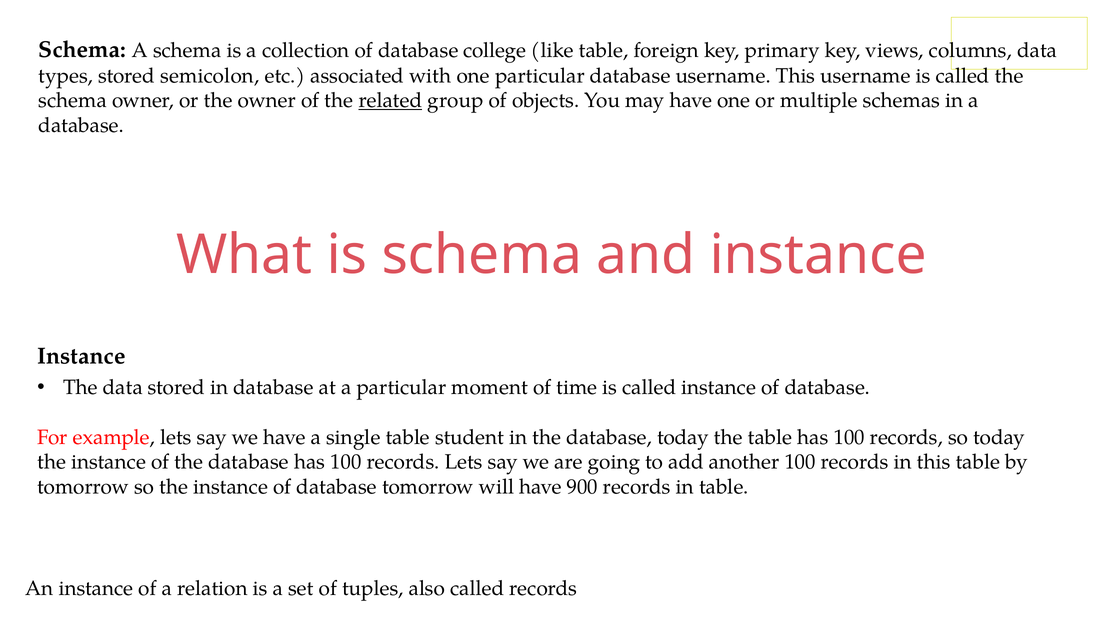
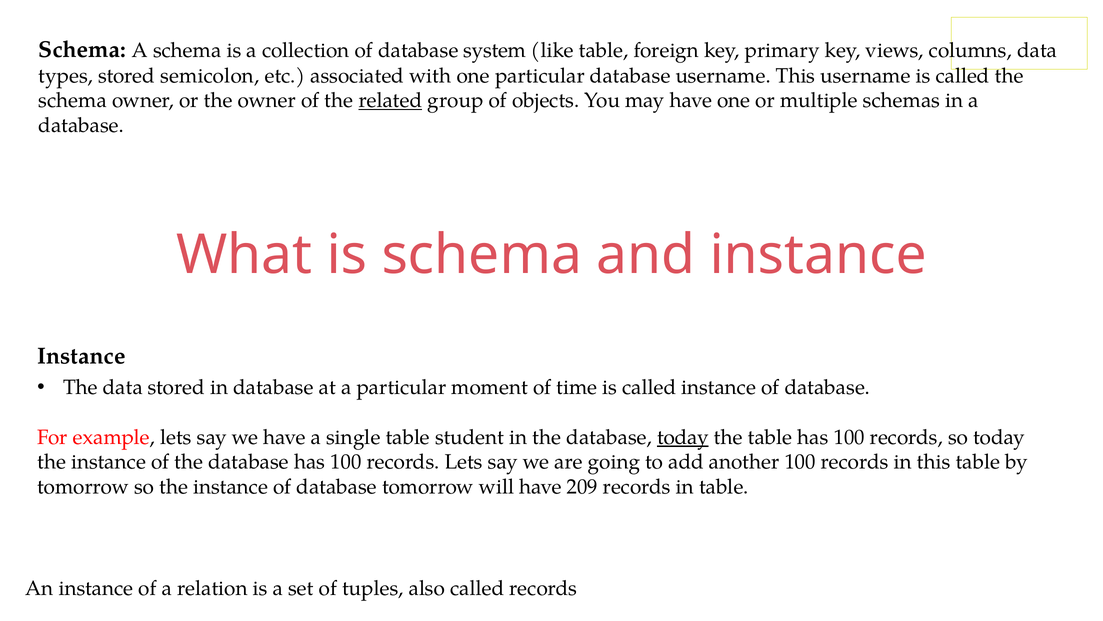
college: college -> system
today at (683, 437) underline: none -> present
900: 900 -> 209
